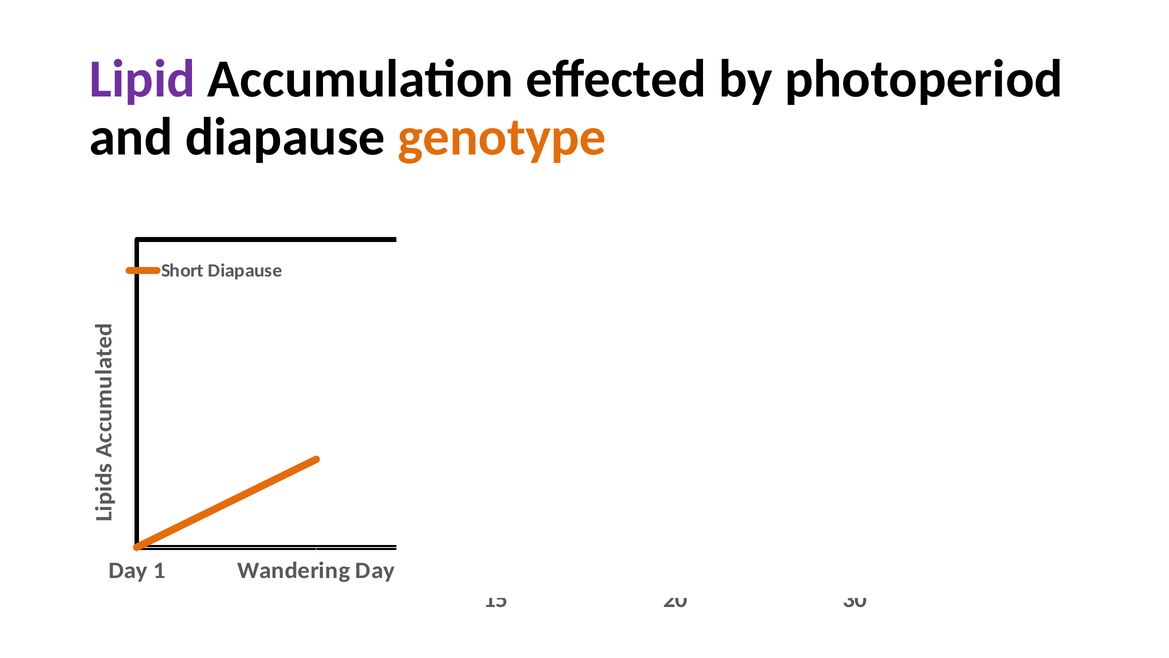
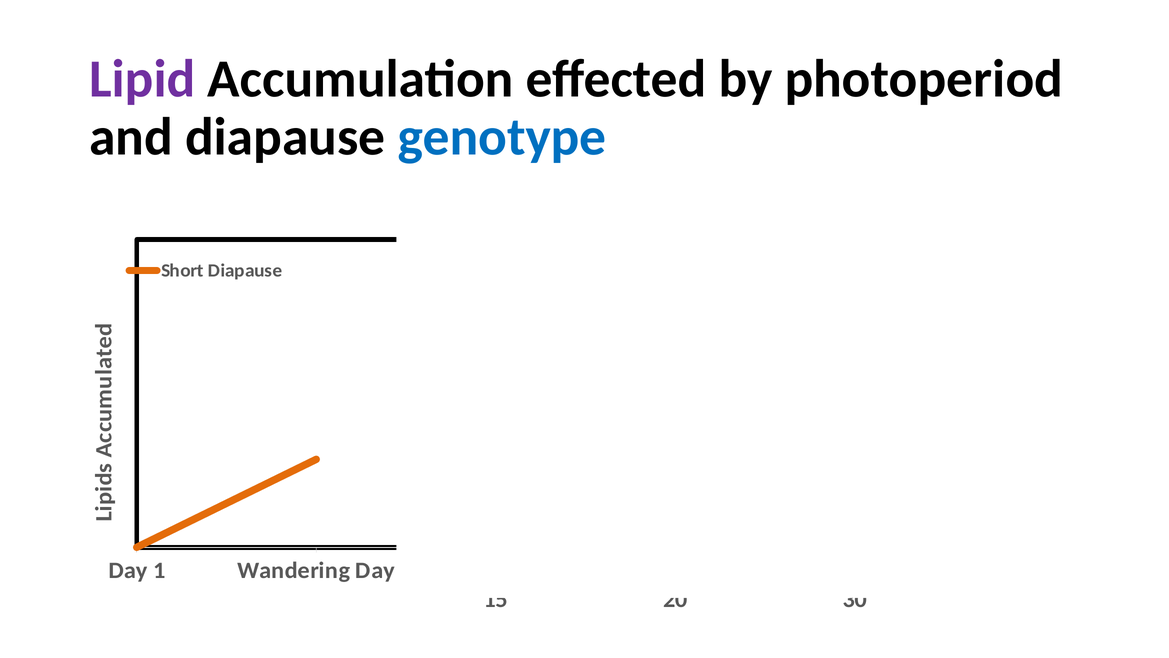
genotype colour: orange -> blue
